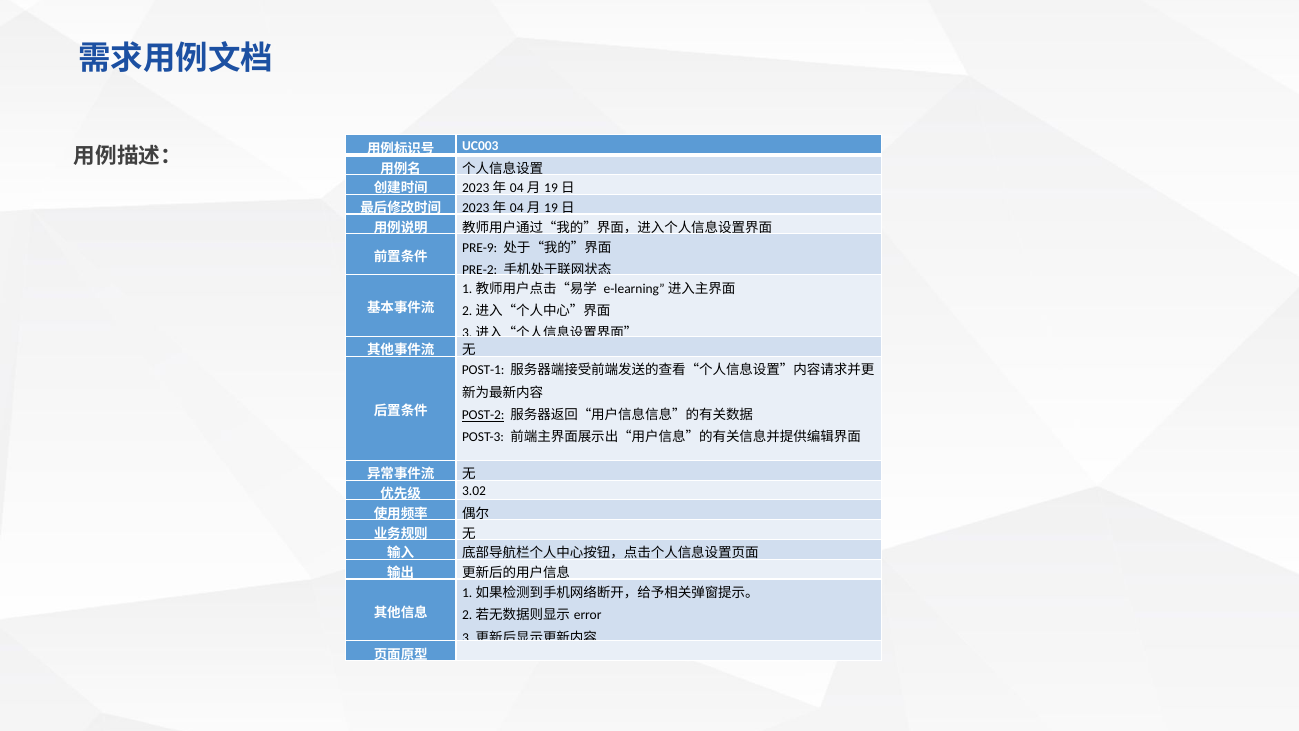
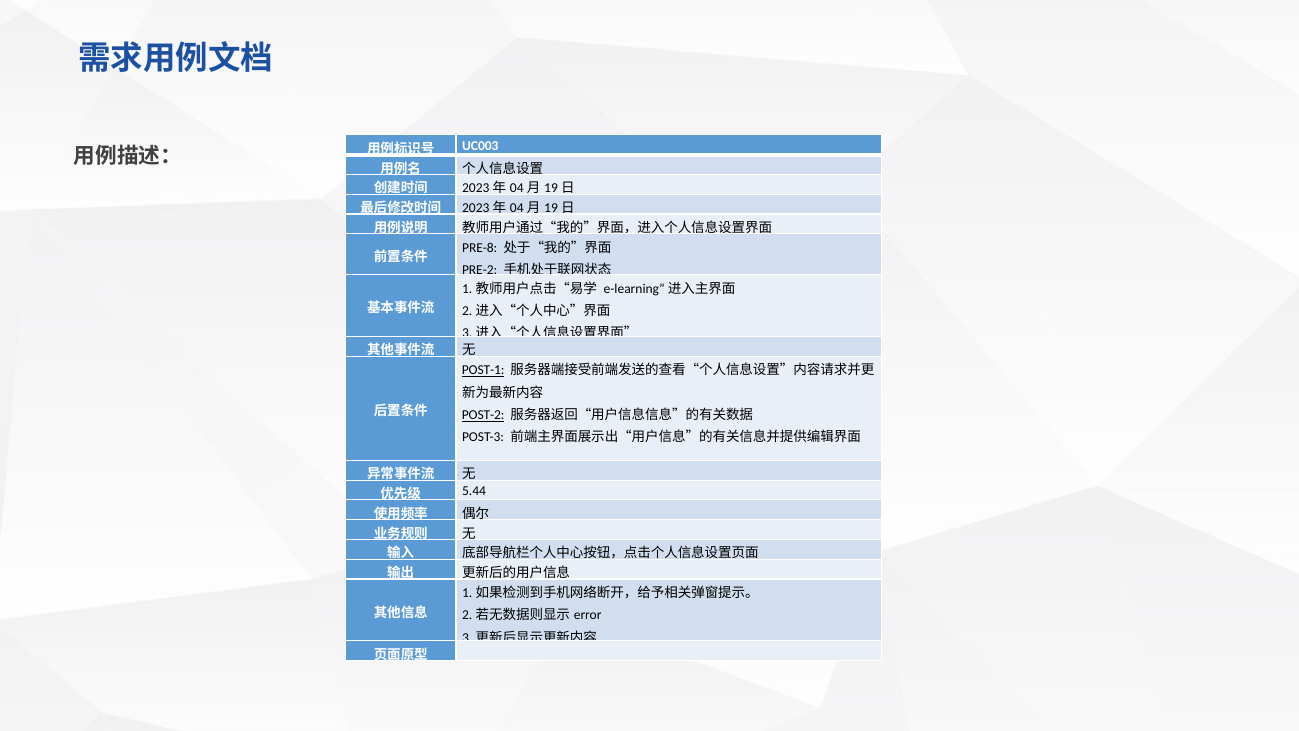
PRE-9: PRE-9 -> PRE-8
POST-1 underline: none -> present
3.02: 3.02 -> 5.44
